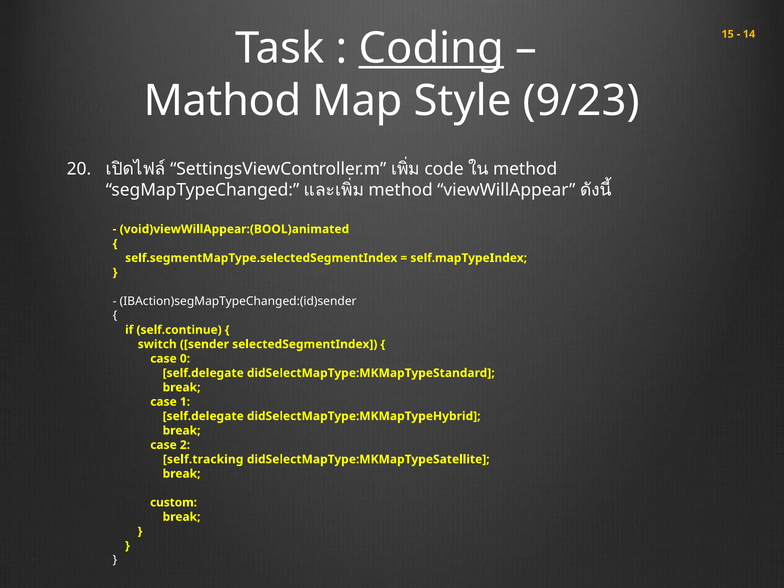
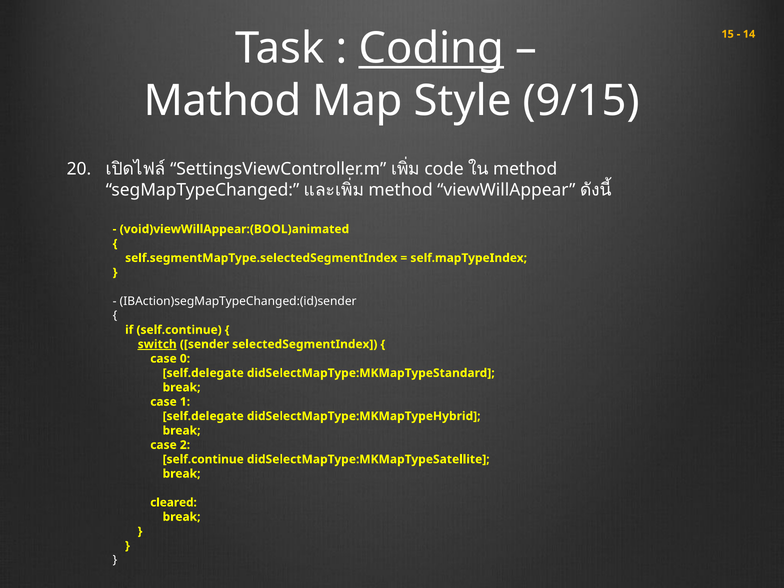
9/23: 9/23 -> 9/15
switch underline: none -> present
self.tracking at (203, 459): self.tracking -> self.continue
custom: custom -> cleared
